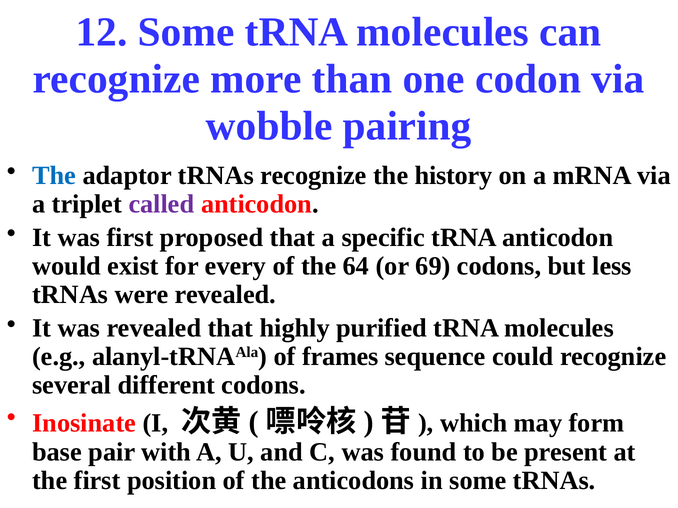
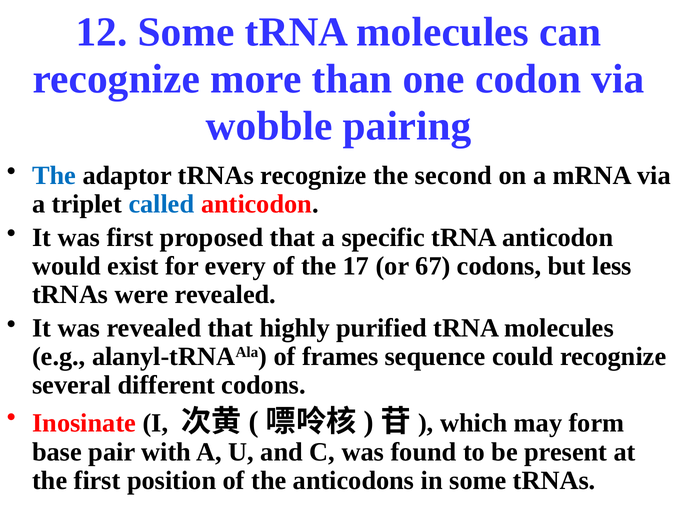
history: history -> second
called colour: purple -> blue
64: 64 -> 17
69: 69 -> 67
